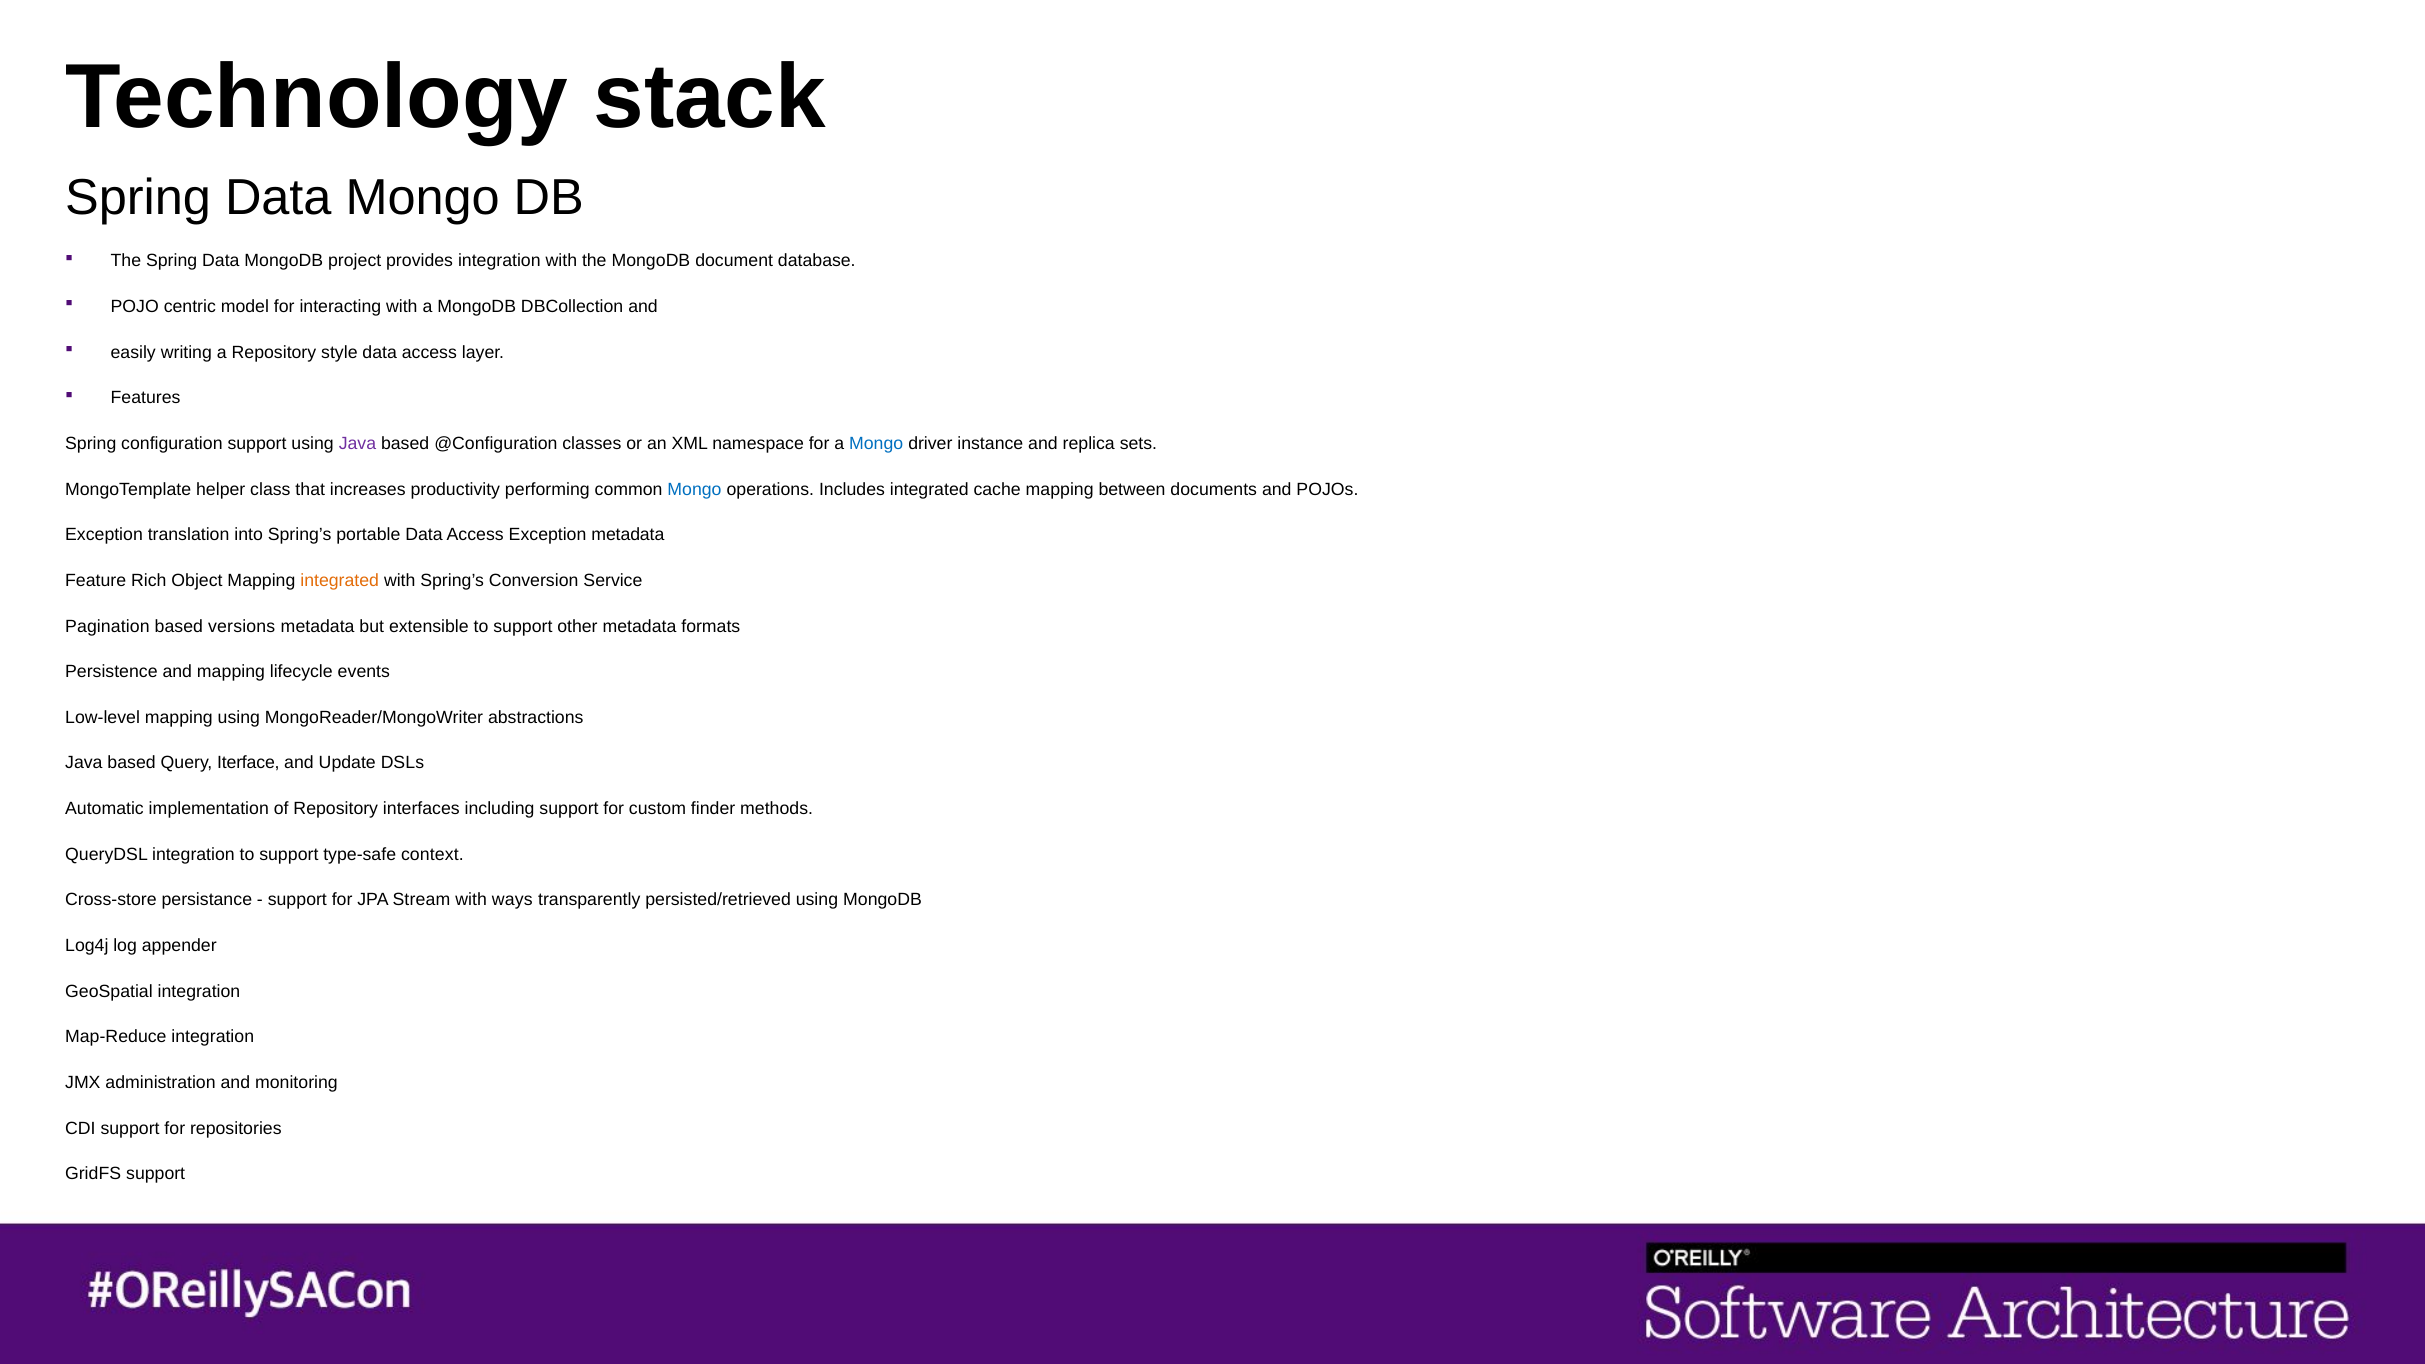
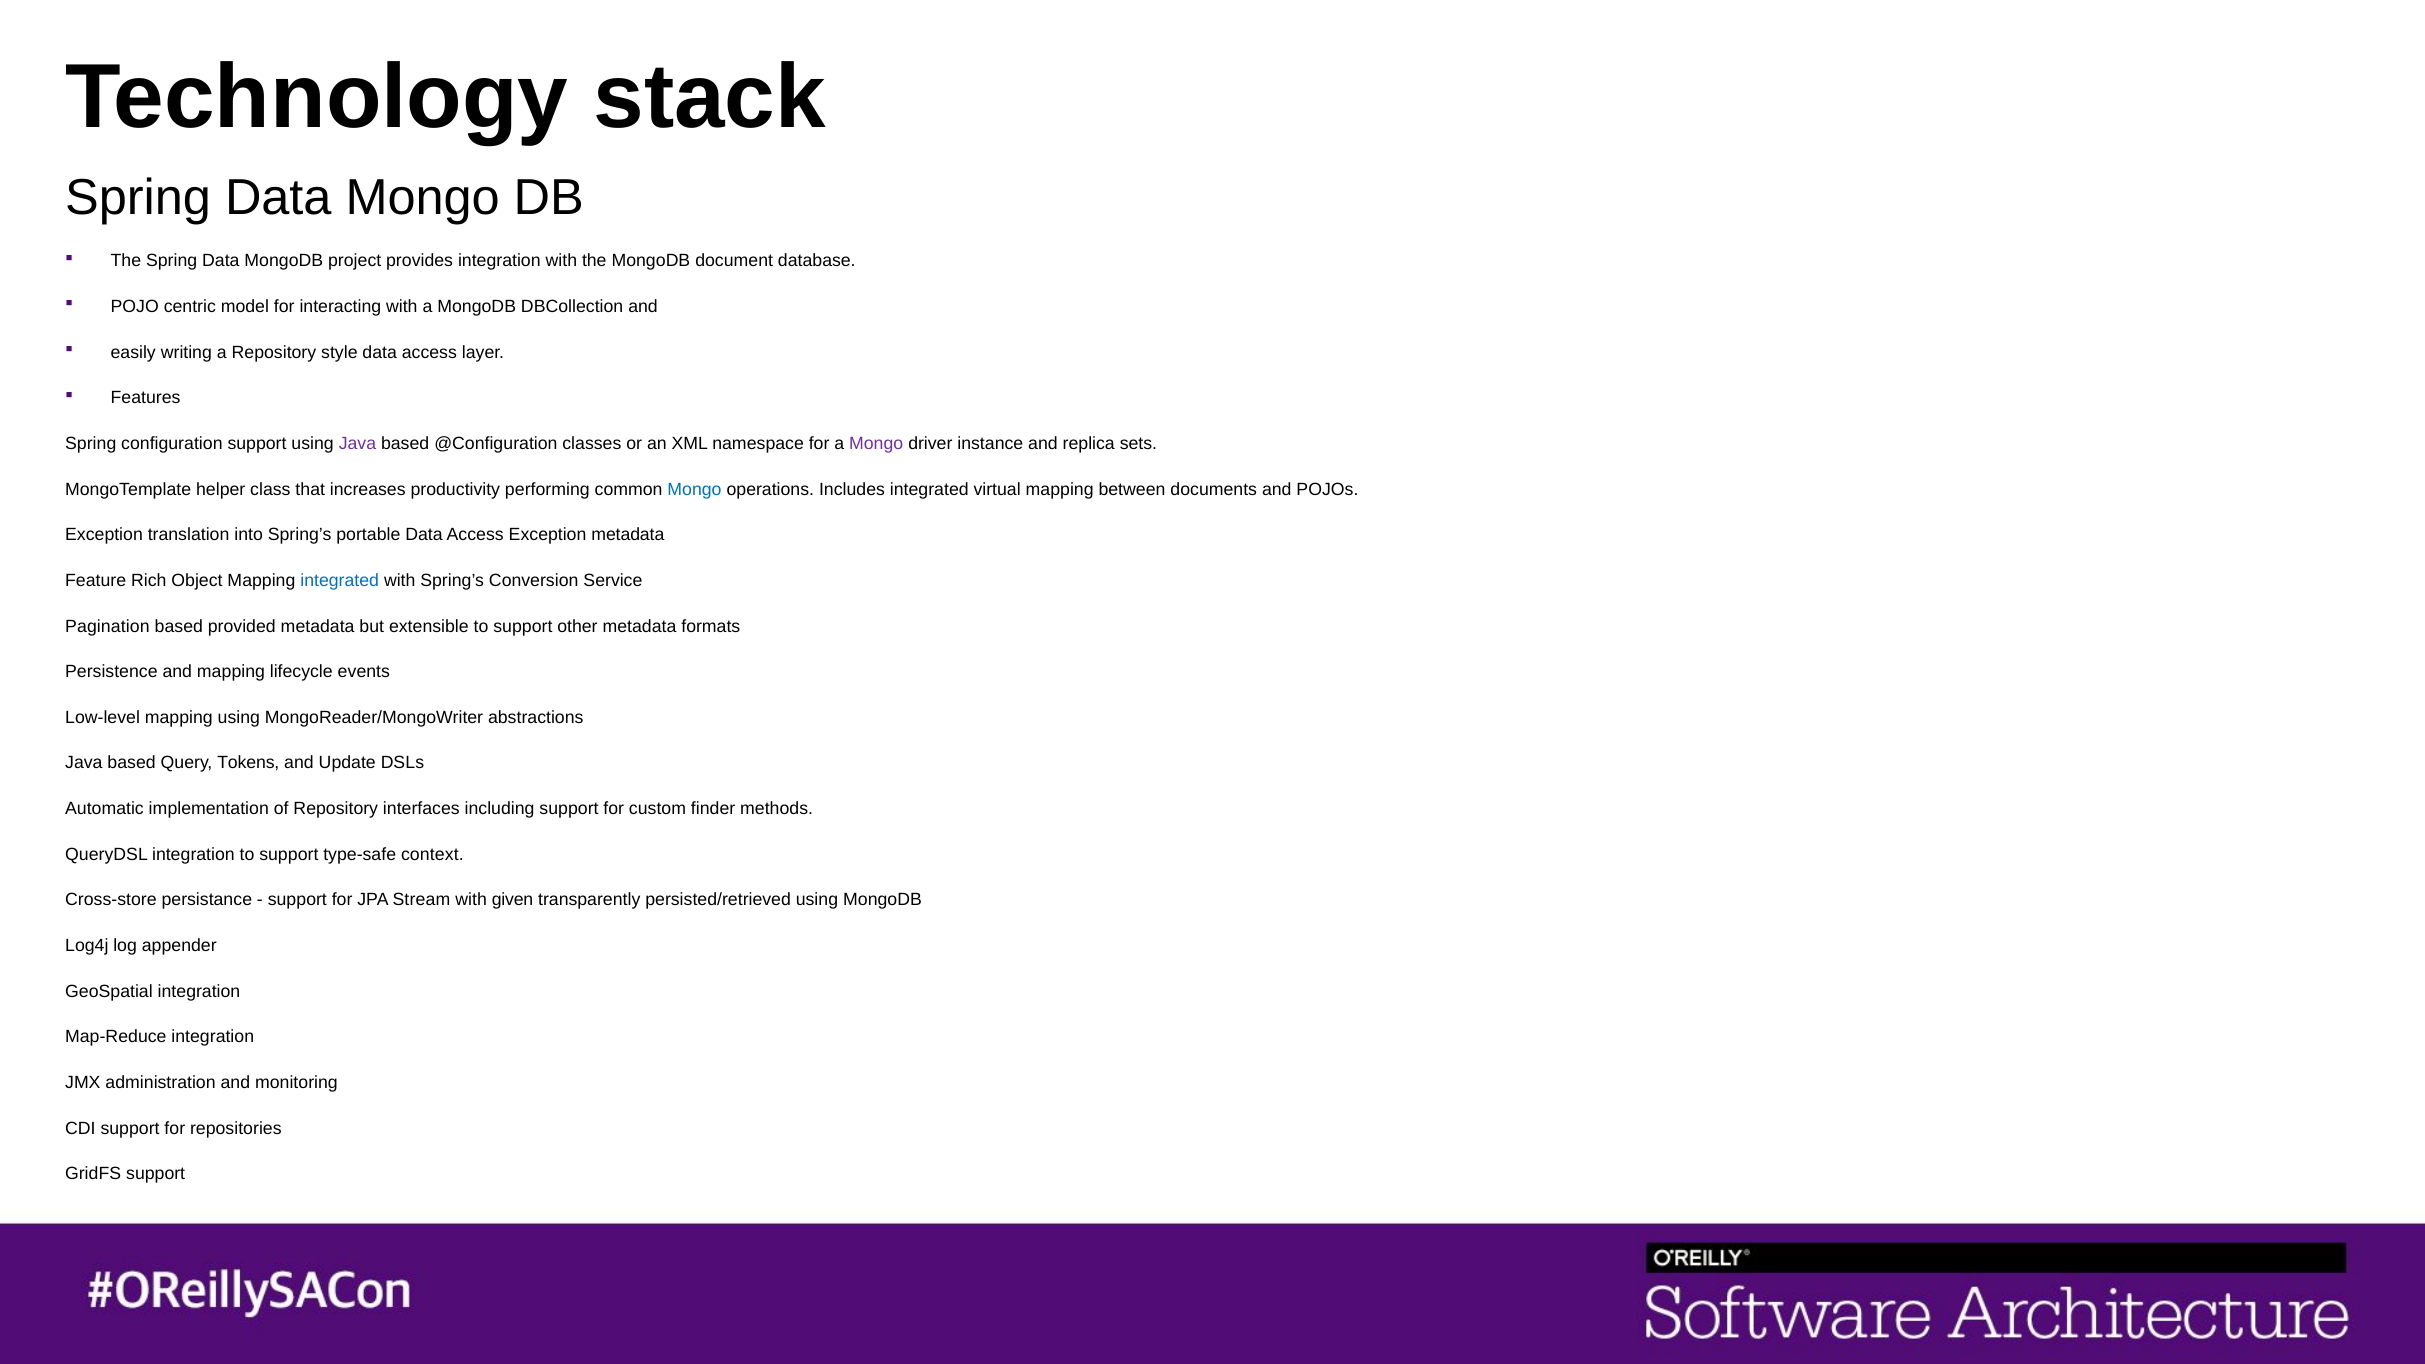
Mongo at (876, 444) colour: blue -> purple
cache: cache -> virtual
integrated at (340, 581) colour: orange -> blue
versions: versions -> provided
Iterface: Iterface -> Tokens
ways: ways -> given
